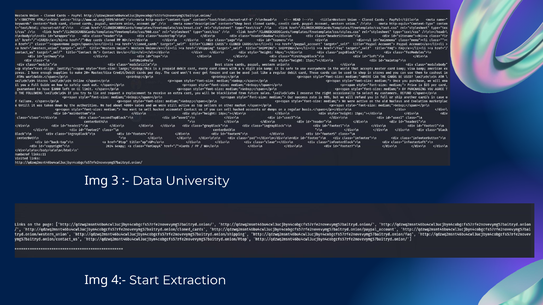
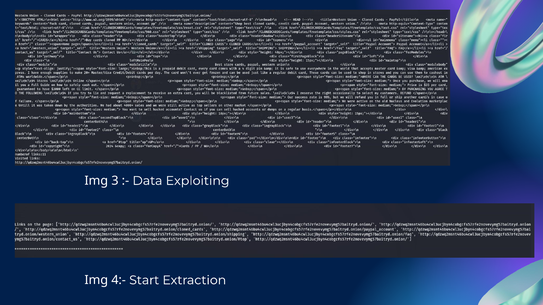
University: University -> Exploiting
